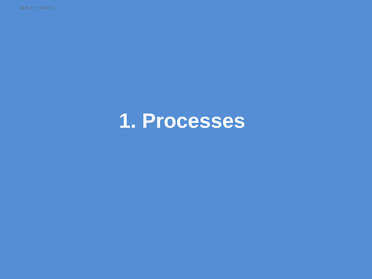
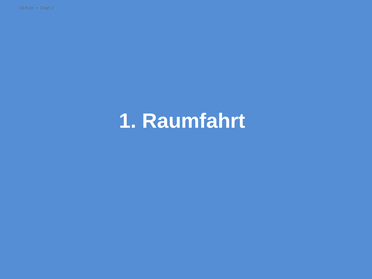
Processes: Processes -> Raumfahrt
